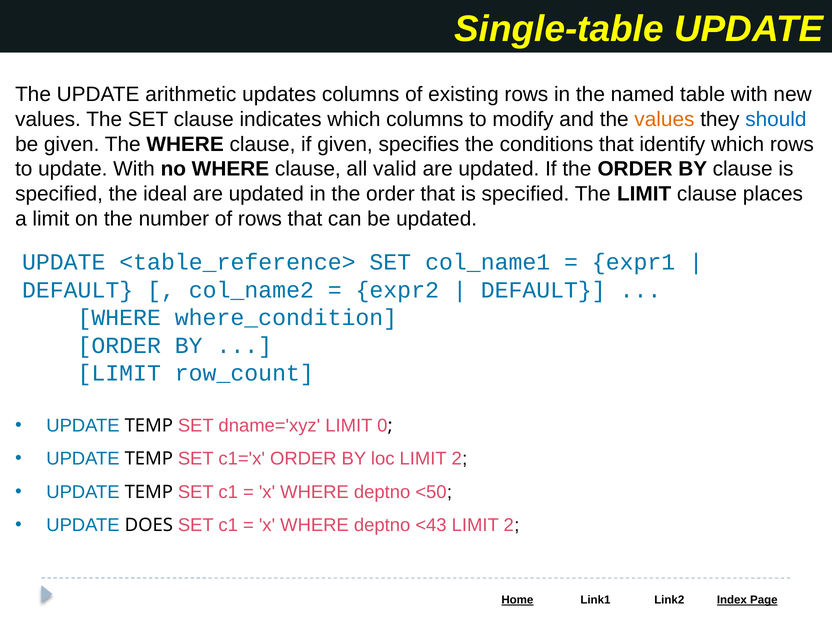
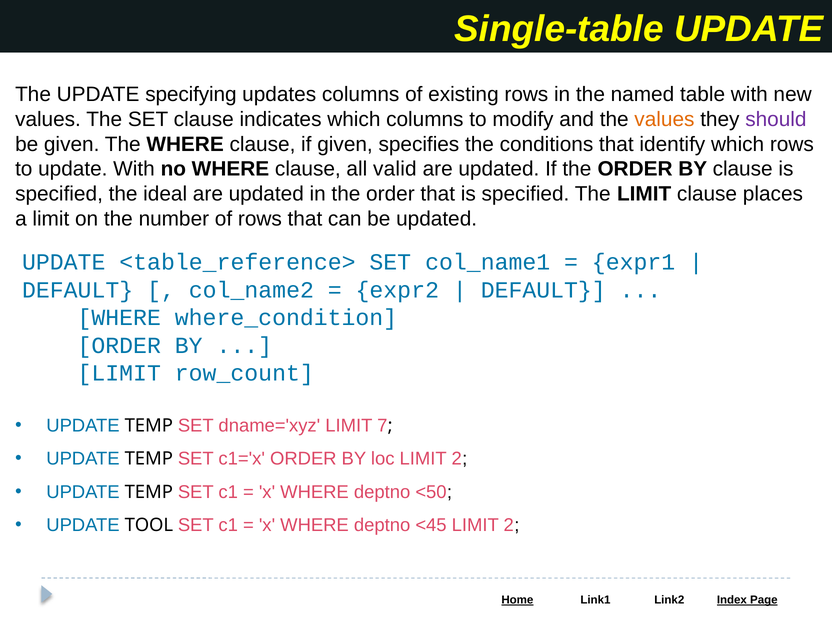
arithmetic: arithmetic -> specifying
should colour: blue -> purple
0: 0 -> 7
DOES: DOES -> TOOL
<43: <43 -> <45
